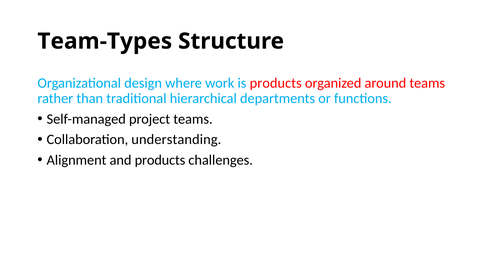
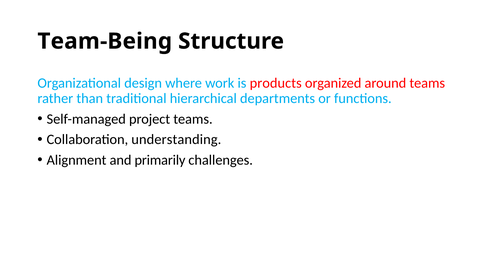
Team-Types: Team-Types -> Team-Being
and products: products -> primarily
